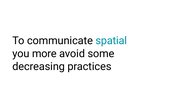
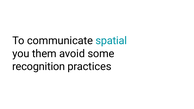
more: more -> them
decreasing: decreasing -> recognition
